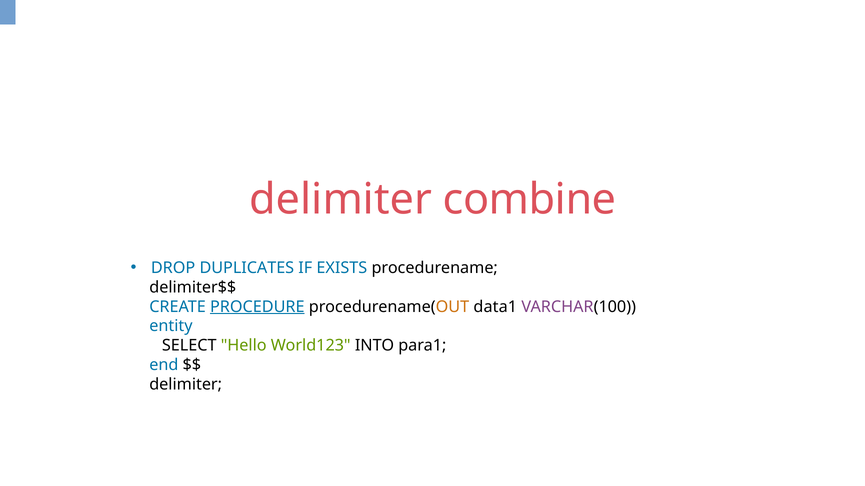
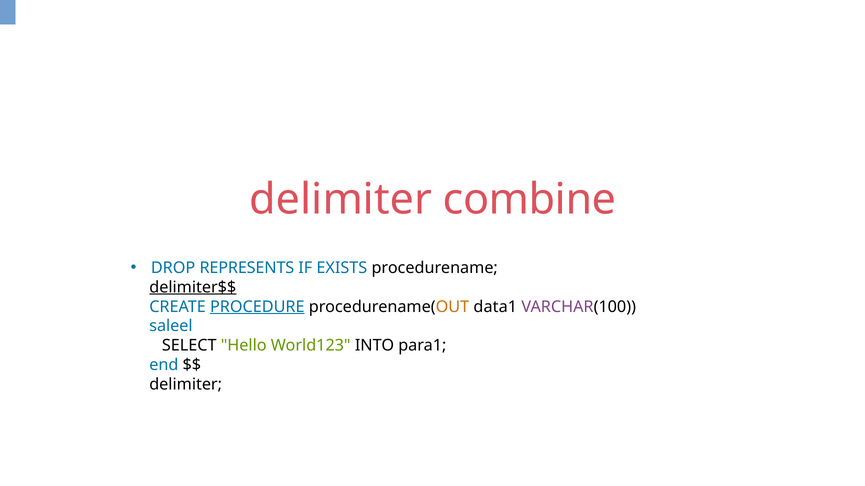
DUPLICATES: DUPLICATES -> REPRESENTS
delimiter$$ underline: none -> present
entity: entity -> saleel
